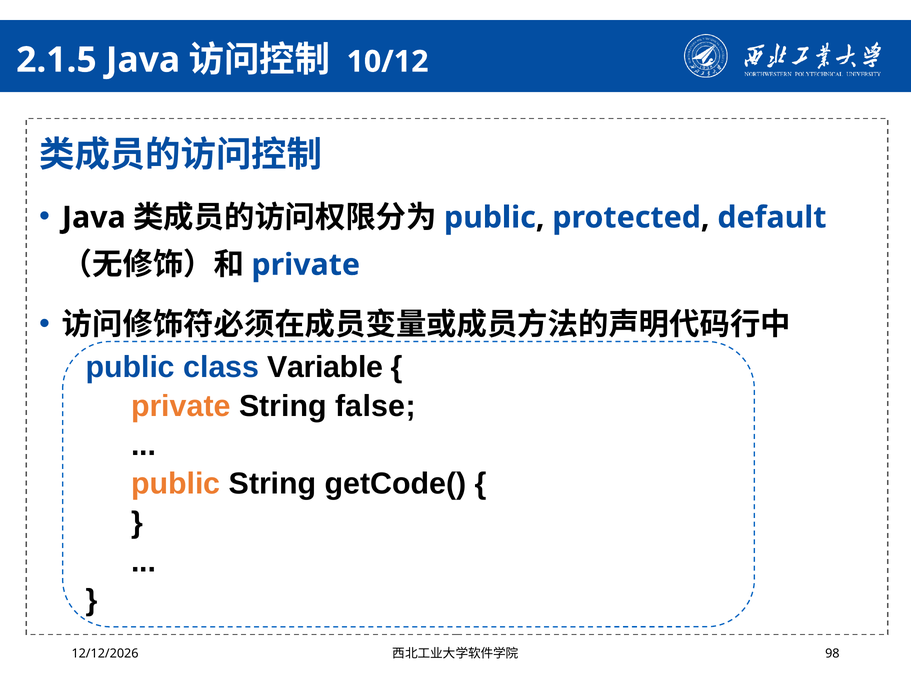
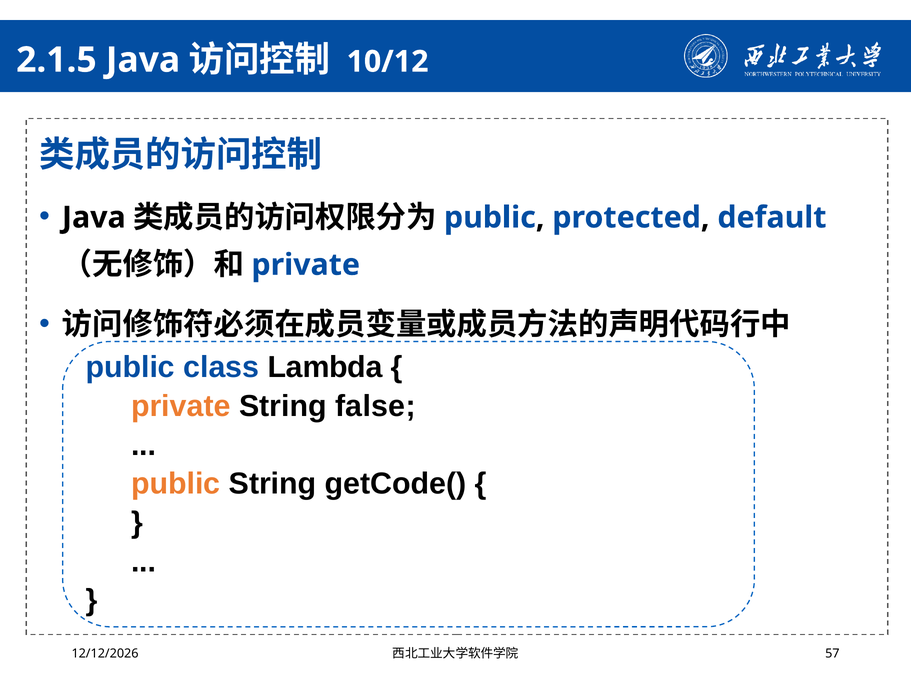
Variable: Variable -> Lambda
98: 98 -> 57
